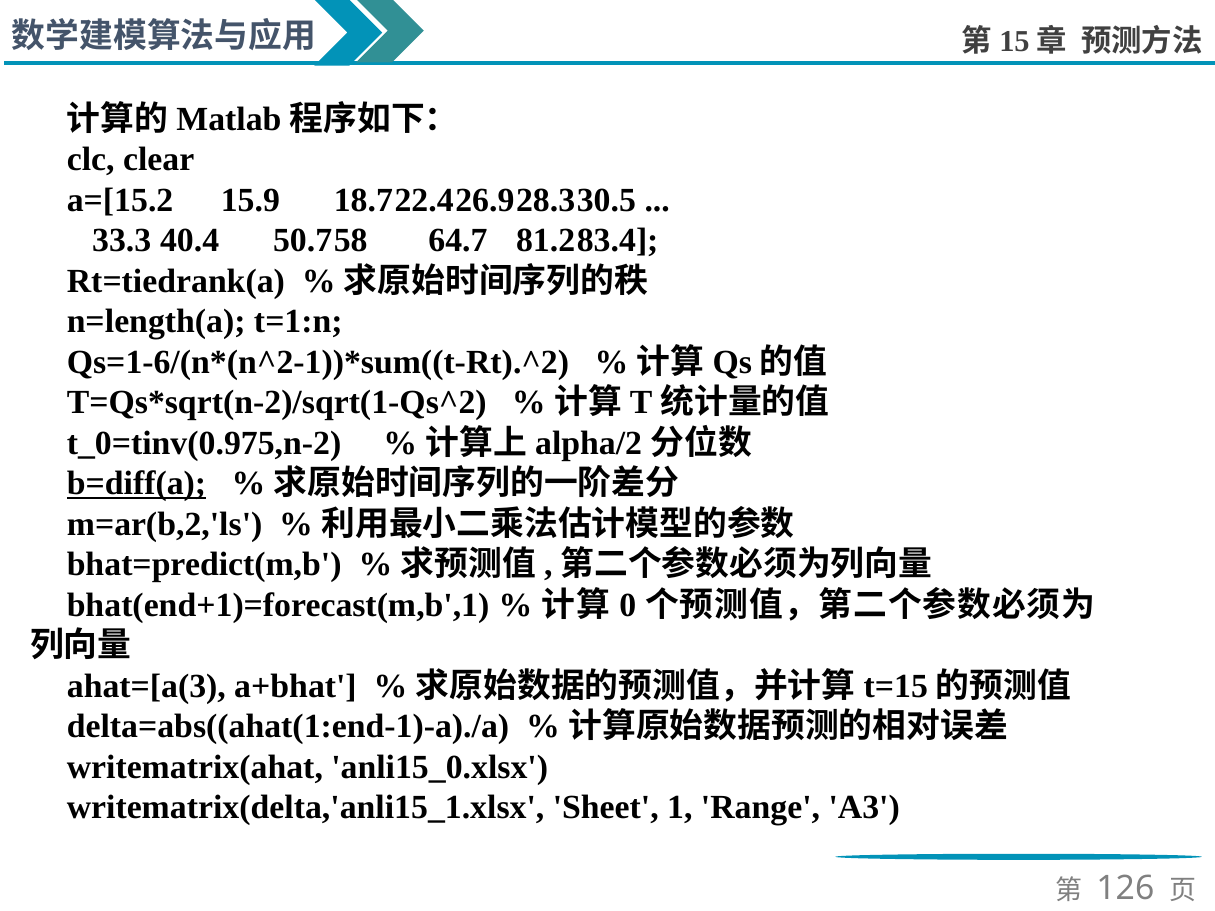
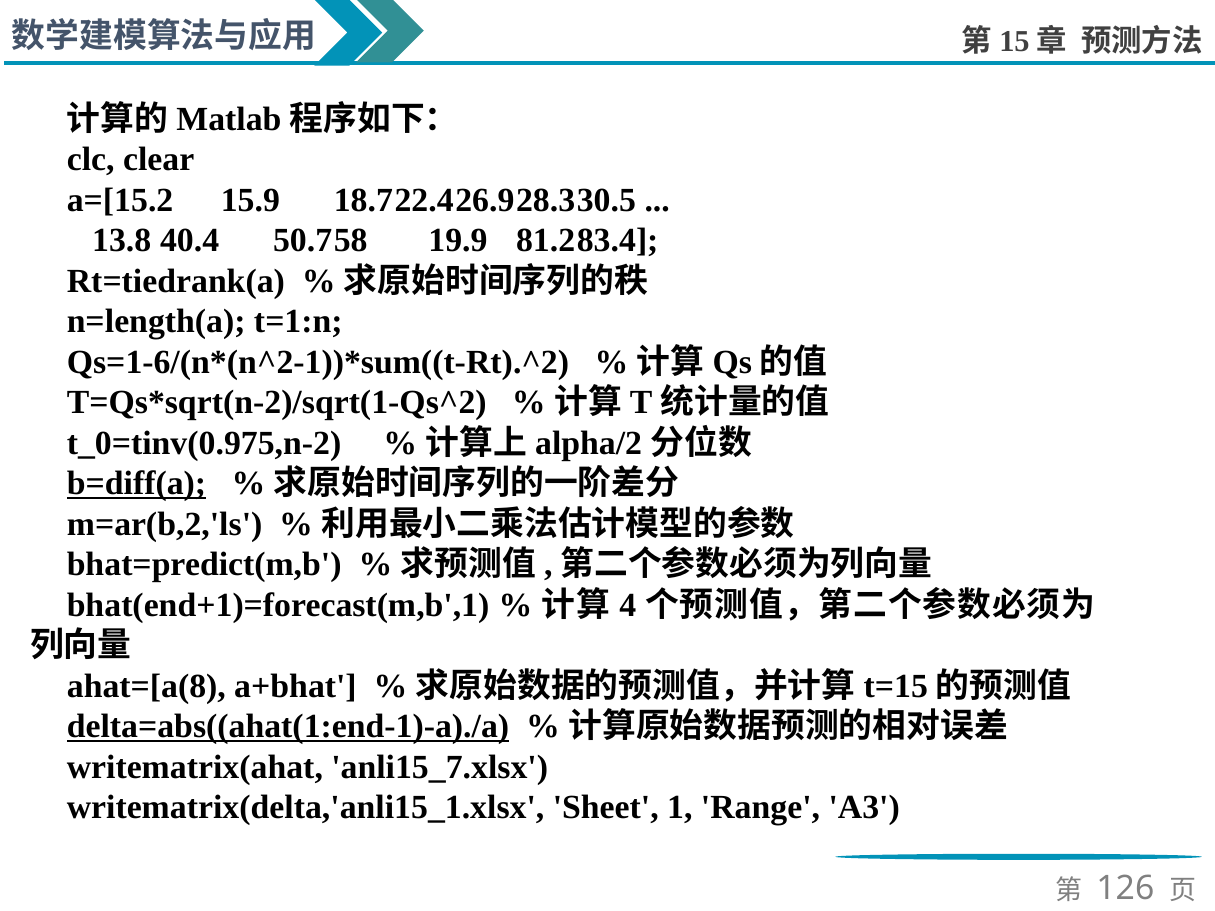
33.3: 33.3 -> 13.8
64.7: 64.7 -> 19.9
0: 0 -> 4
ahat=[a(3: ahat=[a(3 -> ahat=[a(8
delta=abs((ahat(1:end-1)-a)./a underline: none -> present
anli15_0.xlsx: anli15_0.xlsx -> anli15_7.xlsx
